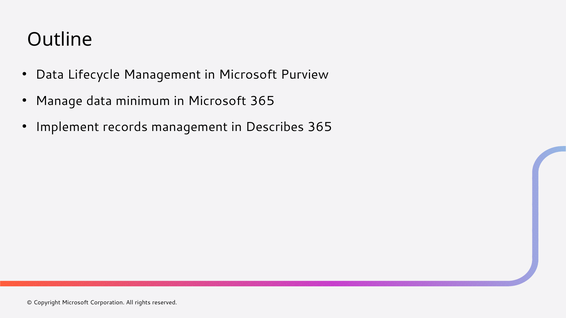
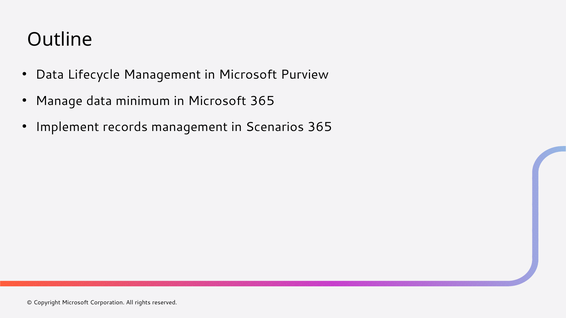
Describes: Describes -> Scenarios
